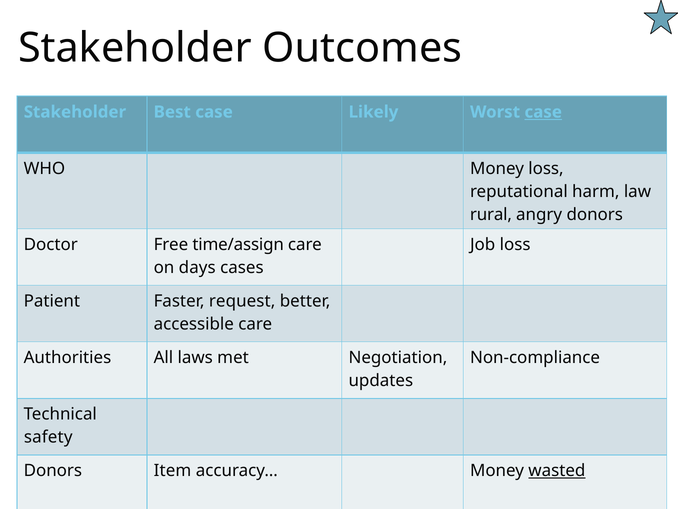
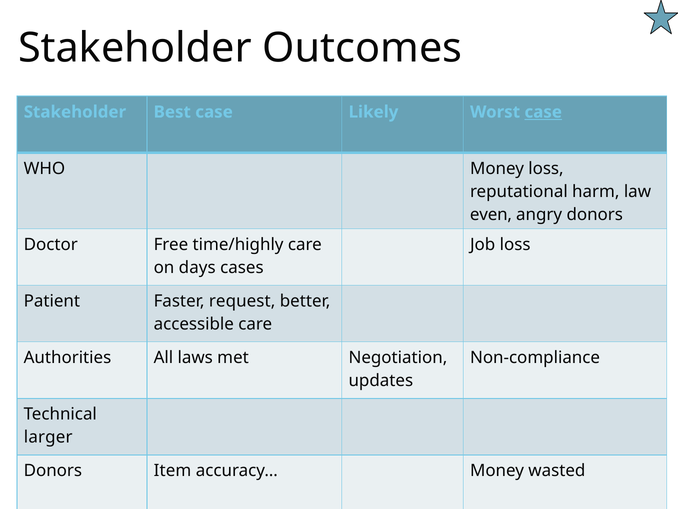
rural: rural -> even
time/assign: time/assign -> time/highly
safety: safety -> larger
wasted underline: present -> none
